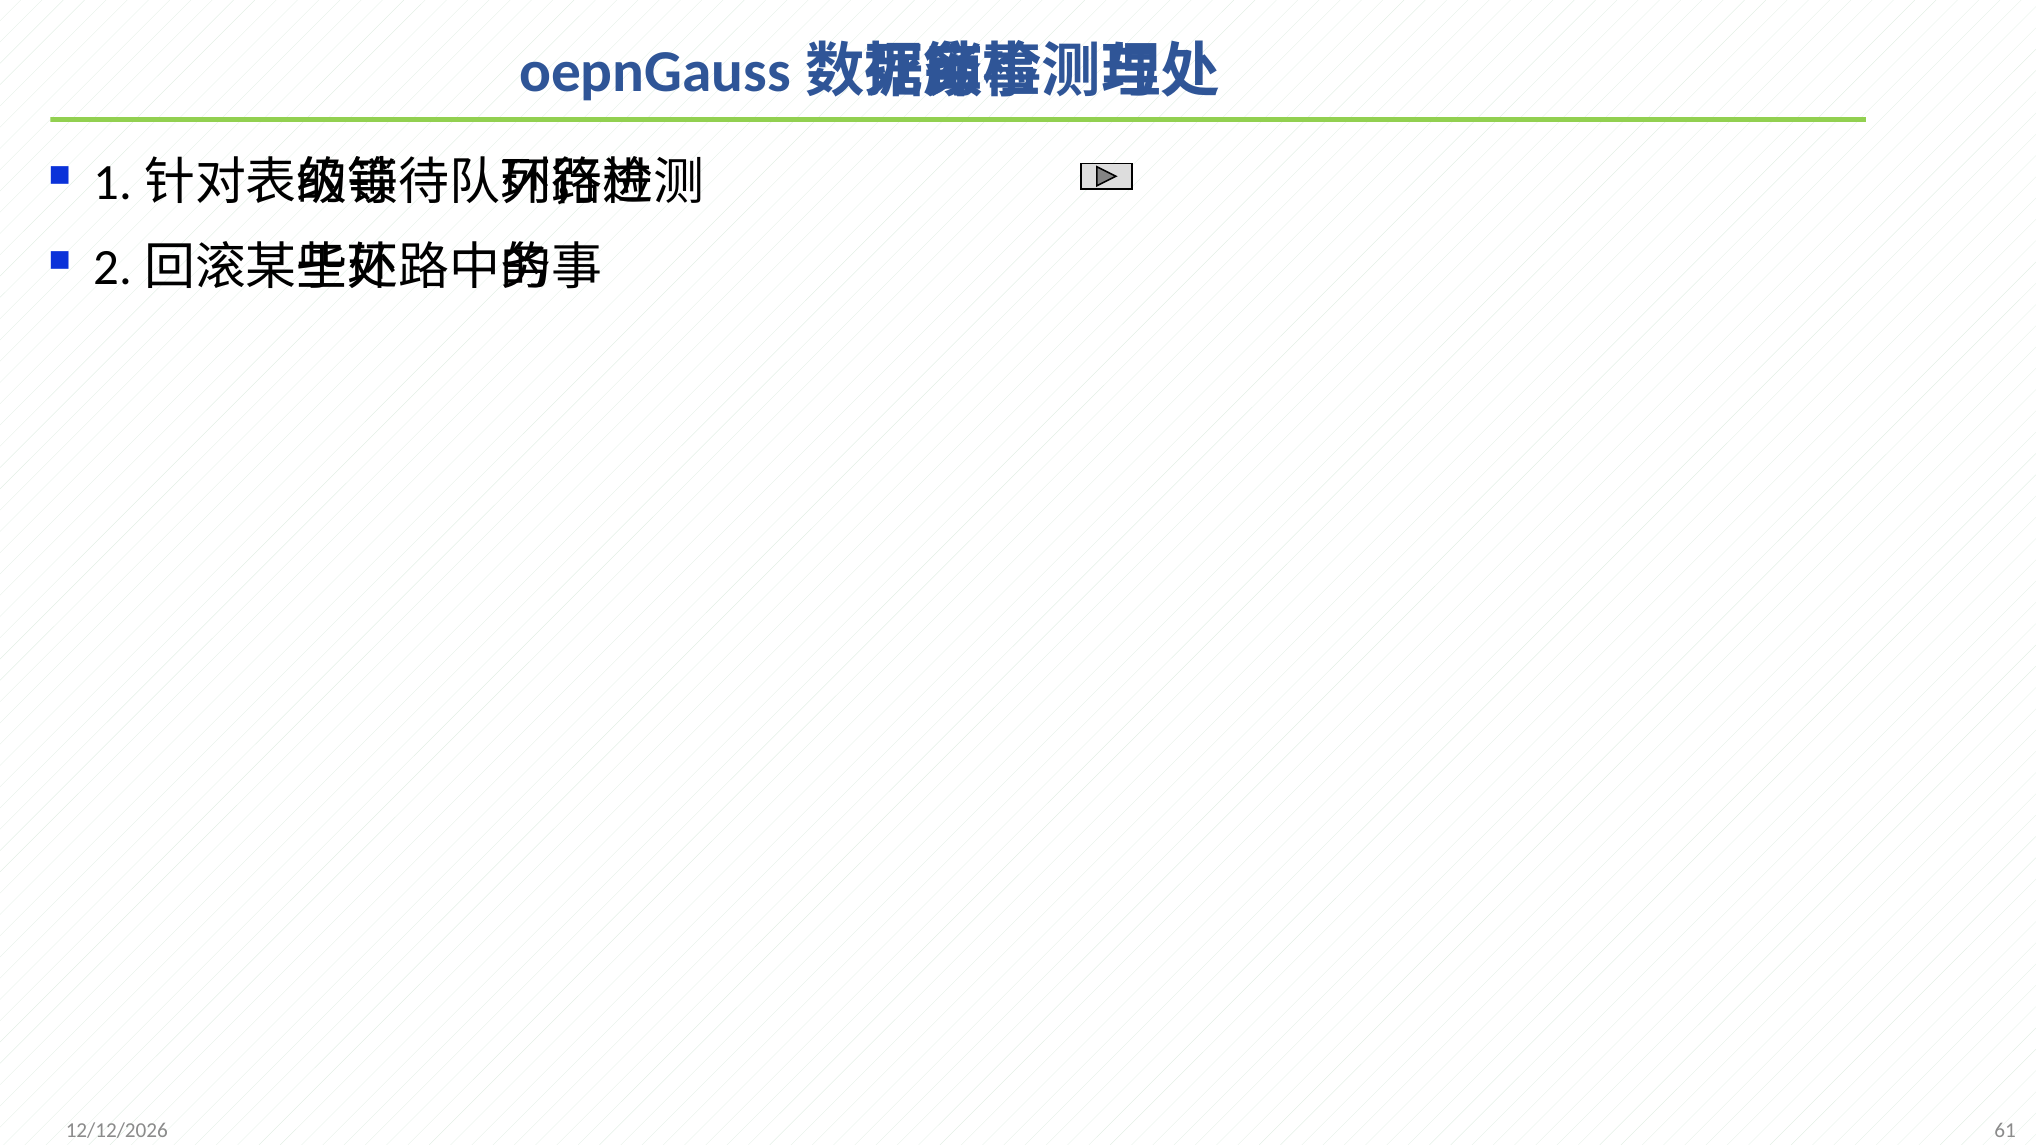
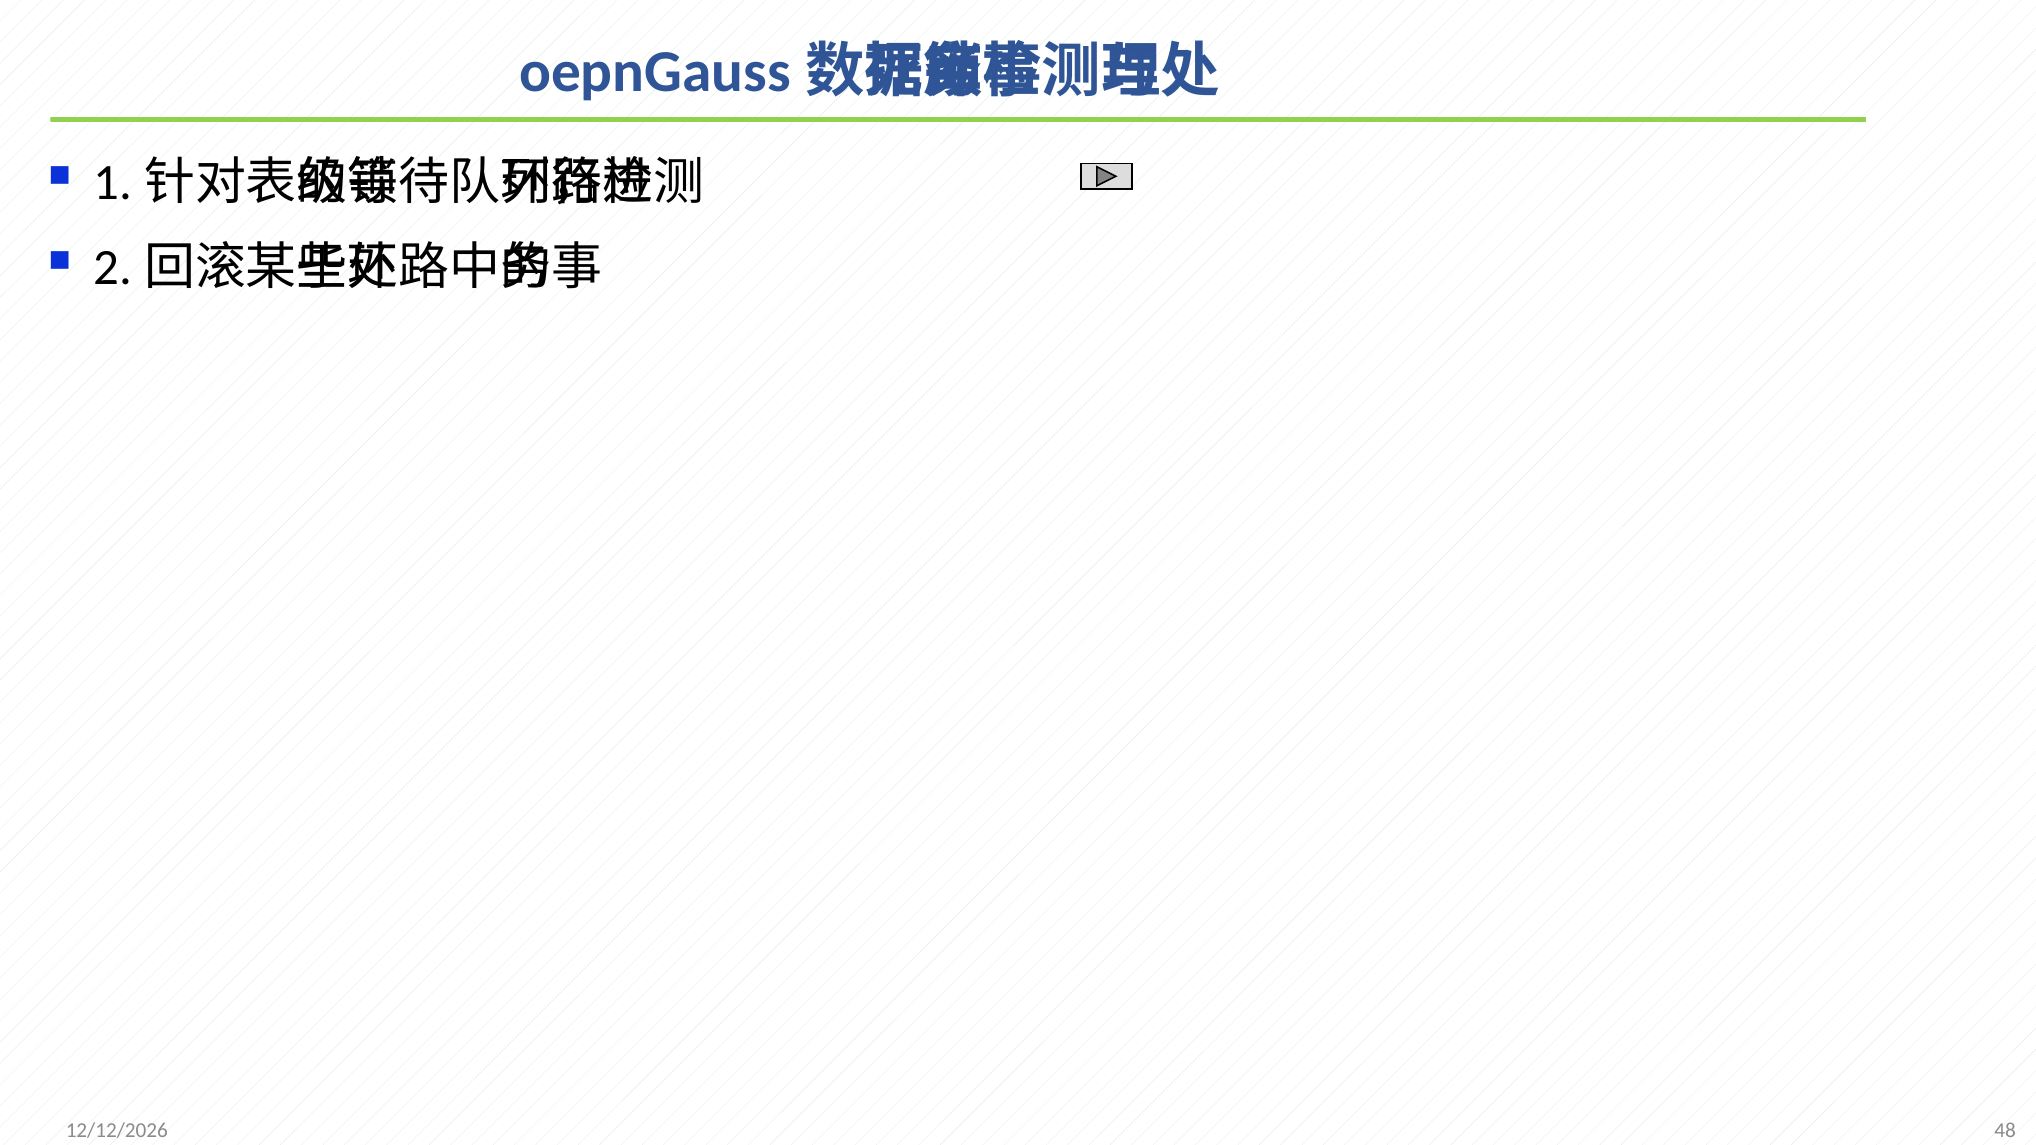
61: 61 -> 48
